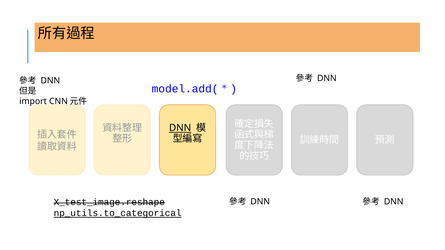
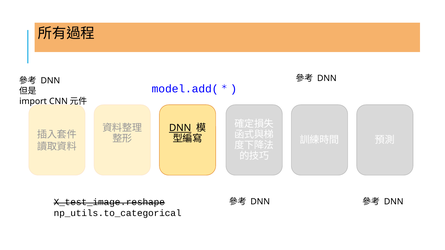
np_utils.to_categorical underline: present -> none
